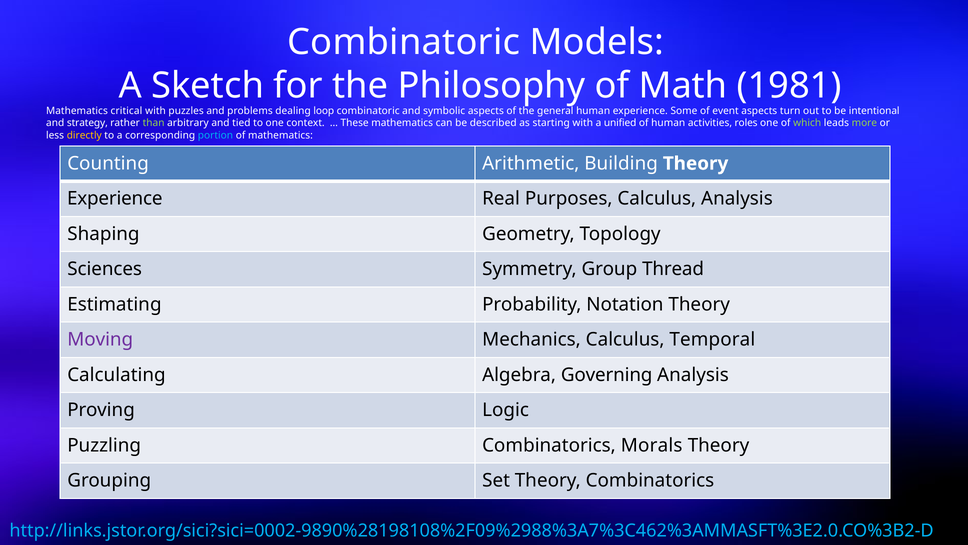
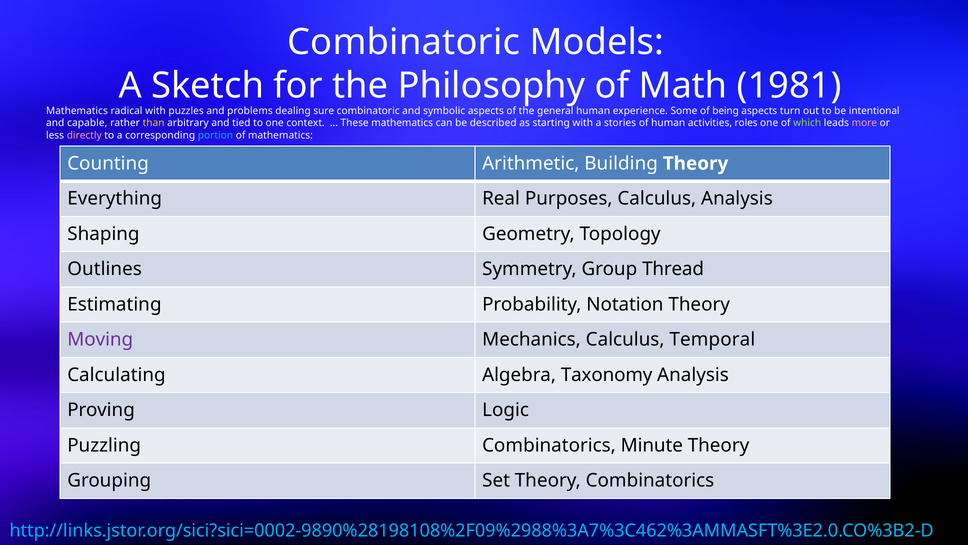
critical: critical -> radical
loop: loop -> sure
event: event -> being
strategy: strategy -> capable
than colour: light green -> yellow
unified: unified -> stories
more colour: light green -> pink
directly colour: yellow -> pink
Experience at (115, 199): Experience -> Everything
Sciences: Sciences -> Outlines
Governing: Governing -> Taxonomy
Morals: Morals -> Minute
